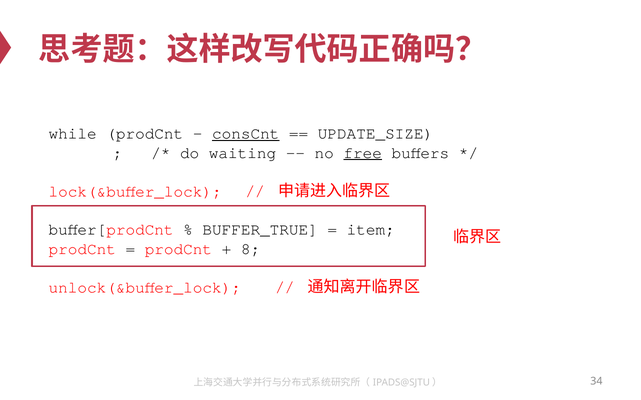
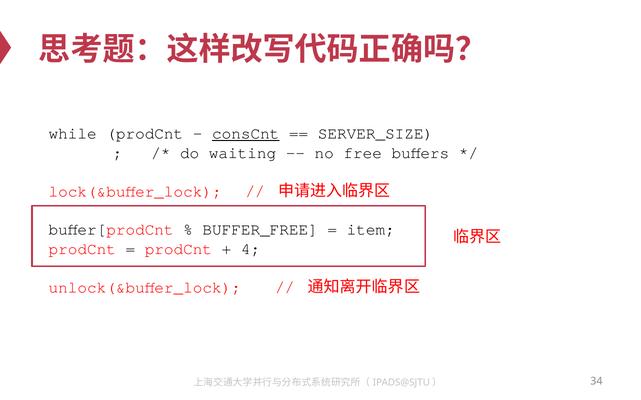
UPDATE_SIZE: UPDATE_SIZE -> SERVER_SIZE
free underline: present -> none
BUFFER_TRUE: BUFFER_TRUE -> BUFFER_FREE
8: 8 -> 4
